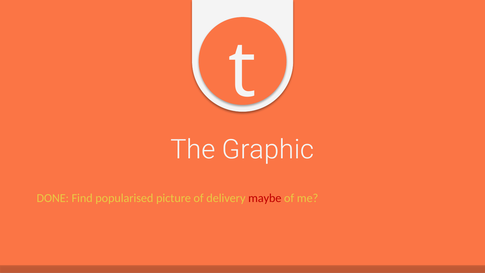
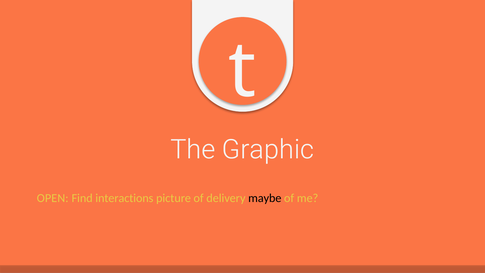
DONE: DONE -> OPEN
popularised: popularised -> interactions
maybe colour: red -> black
